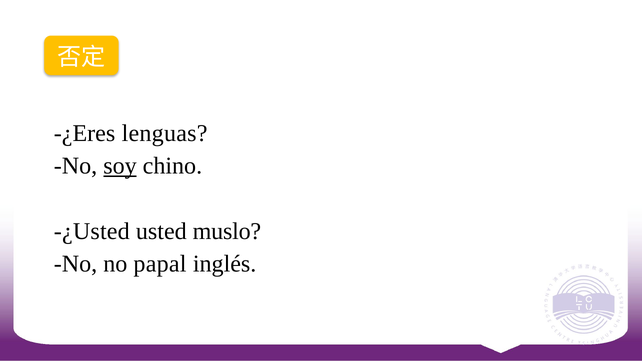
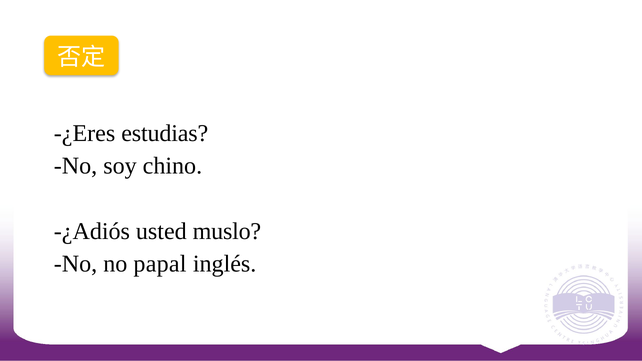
lenguas: lenguas -> estudias
soy underline: present -> none
-¿Usted: -¿Usted -> -¿Adiós
